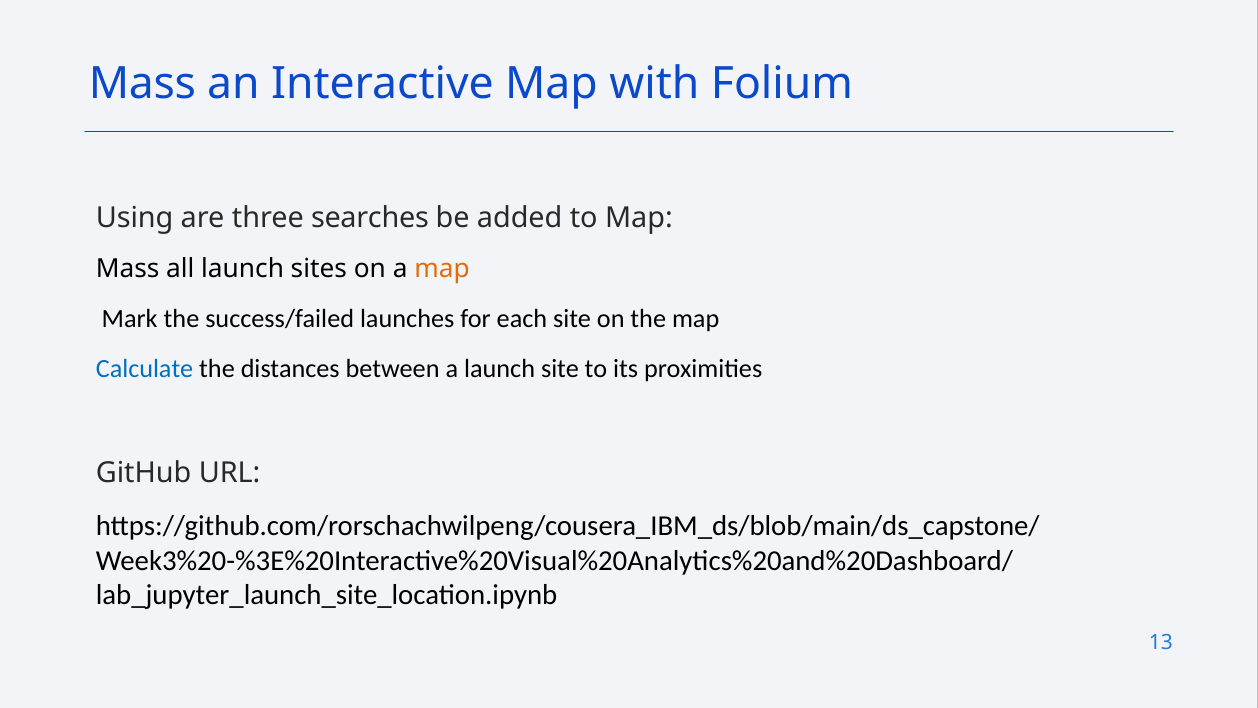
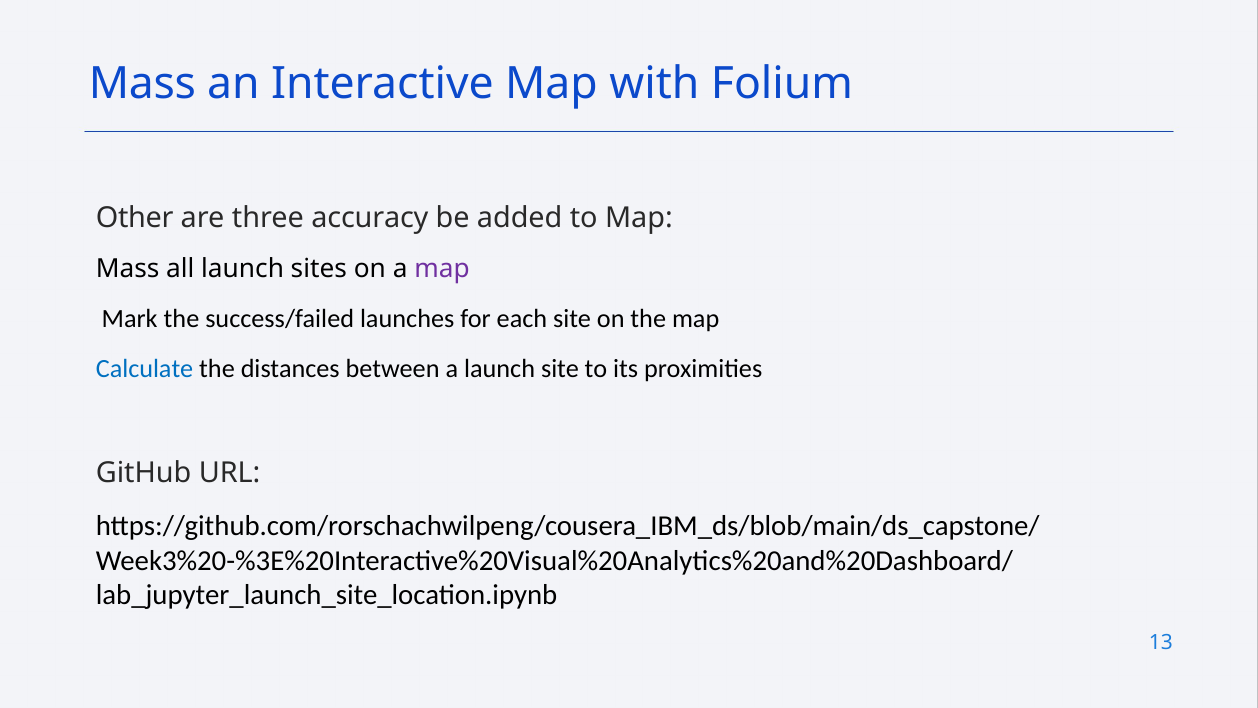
Using: Using -> Other
searches: searches -> accuracy
map at (442, 269) colour: orange -> purple
